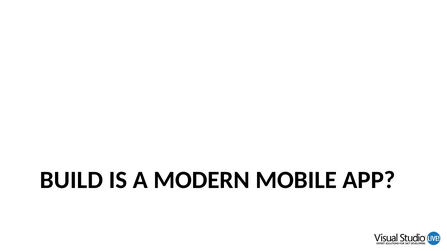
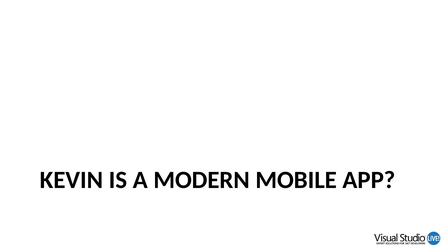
BUILD: BUILD -> KEVIN
